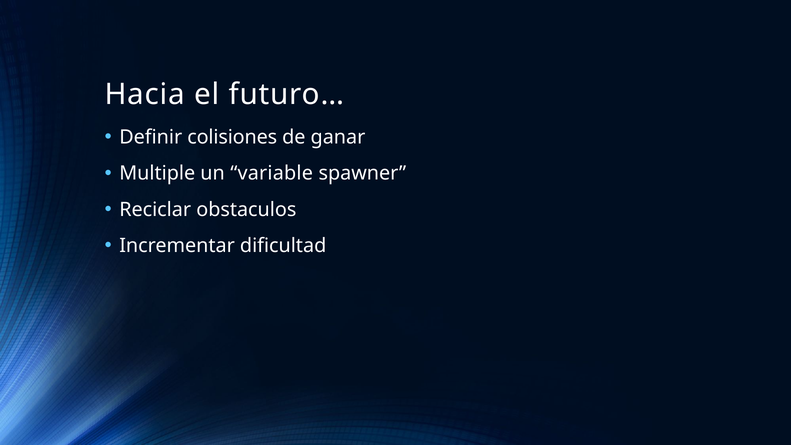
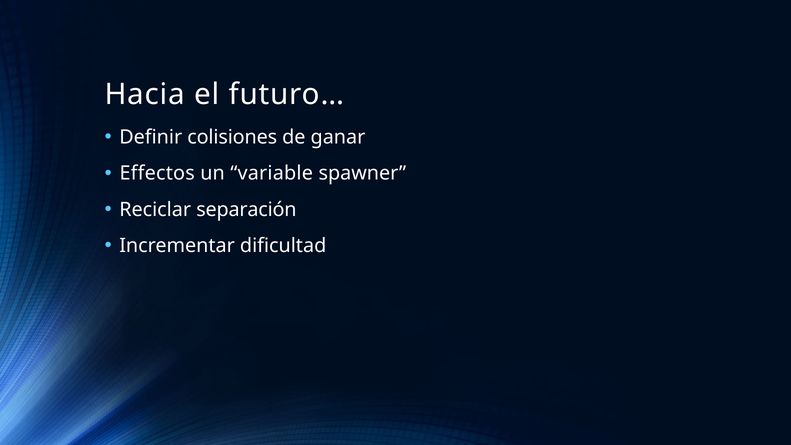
Multiple: Multiple -> Effectos
obstaculos: obstaculos -> separación
